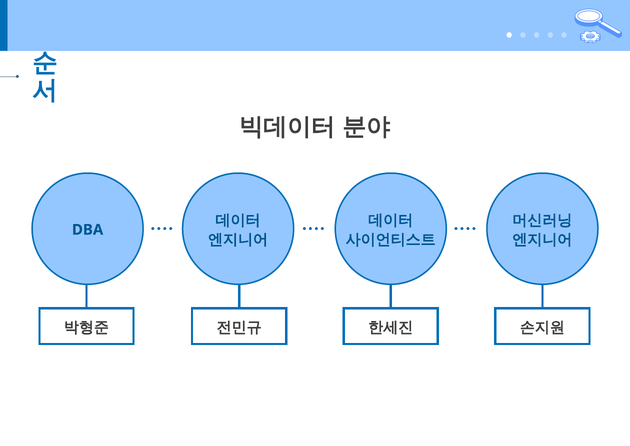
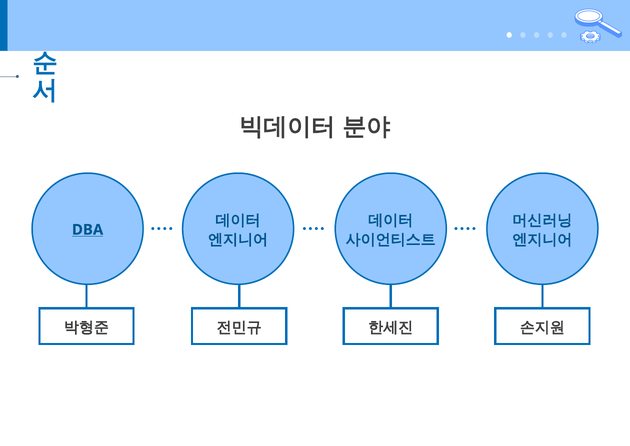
DBA underline: none -> present
